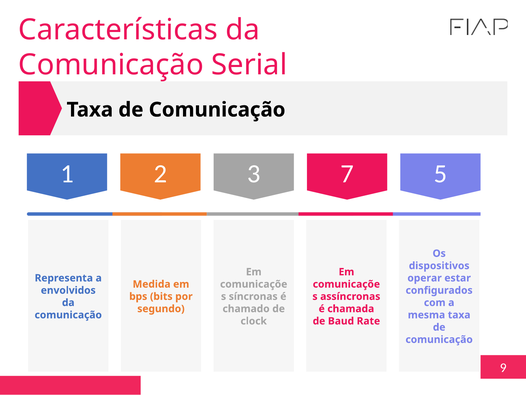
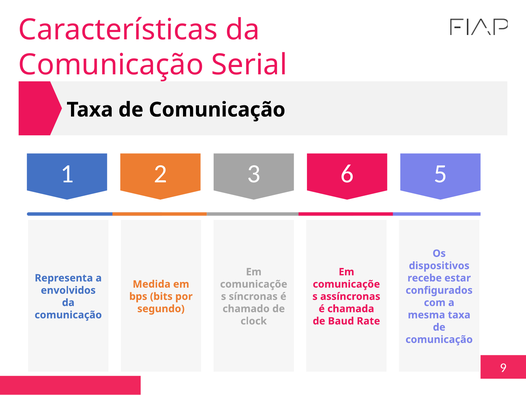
7: 7 -> 6
operar: operar -> recebe
